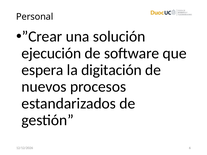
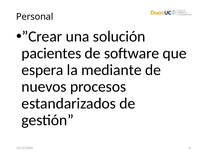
ejecución: ejecución -> pacientes
digitación: digitación -> mediante
